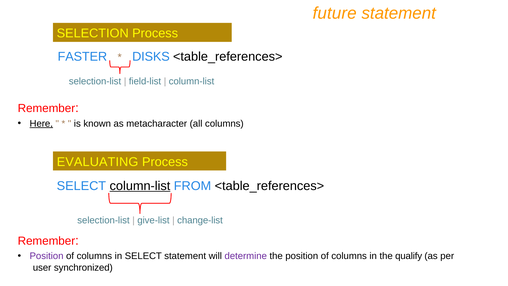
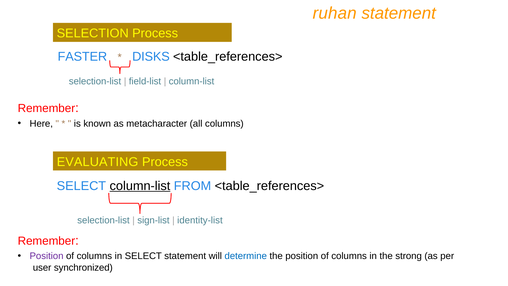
future: future -> ruhan
Here underline: present -> none
give-list: give-list -> sign-list
change-list: change-list -> identity-list
determine colour: purple -> blue
qualify: qualify -> strong
